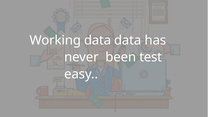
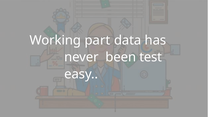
Working data: data -> part
